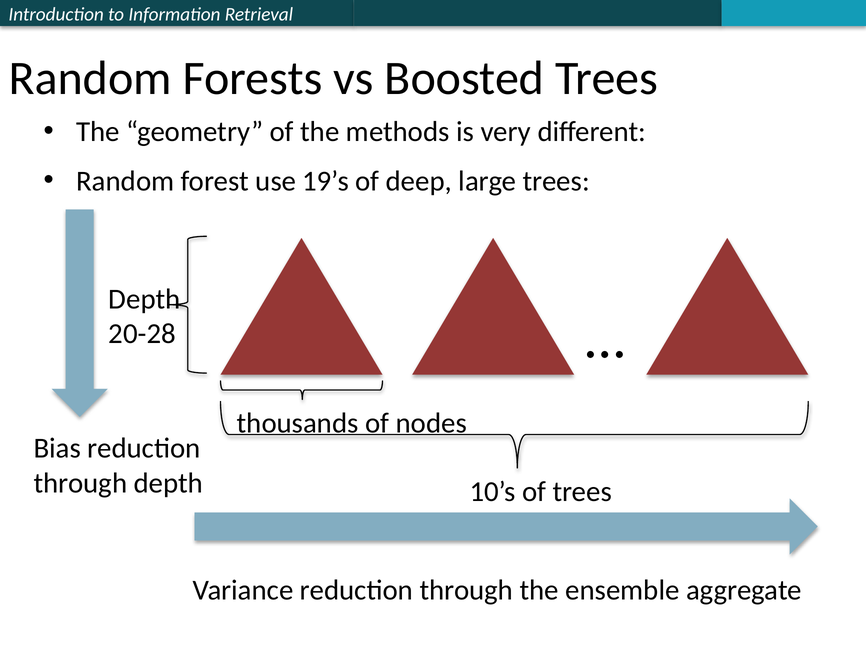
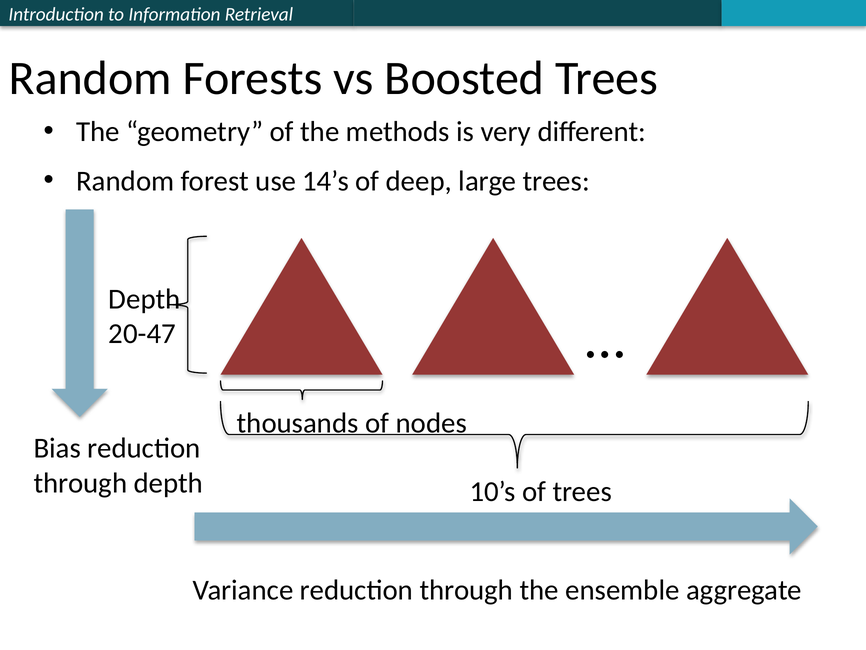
19’s: 19’s -> 14’s
20-28: 20-28 -> 20-47
